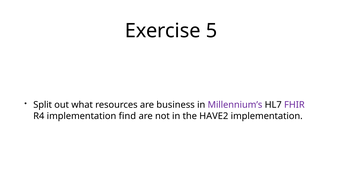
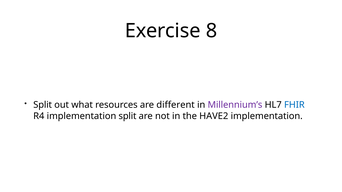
5: 5 -> 8
business: business -> different
FHIR colour: purple -> blue
implementation find: find -> split
